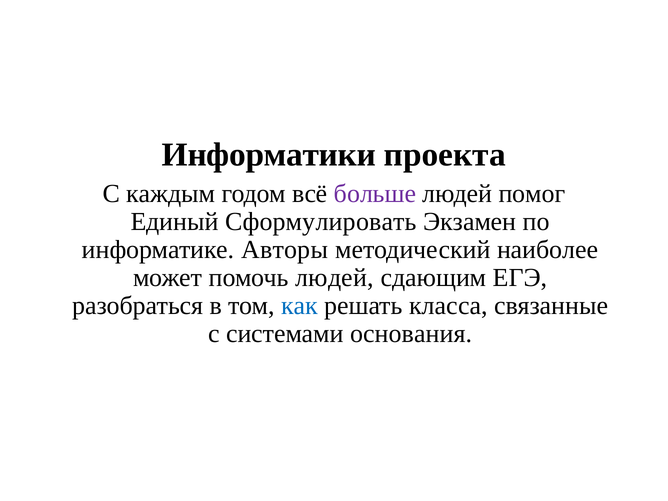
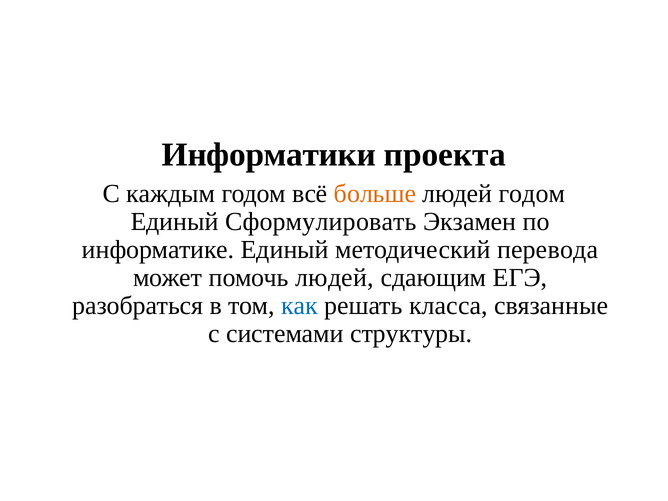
больше colour: purple -> orange
людей помог: помог -> годом
информатике Авторы: Авторы -> Единый
наиболее: наиболее -> перевода
основания: основания -> структуры
